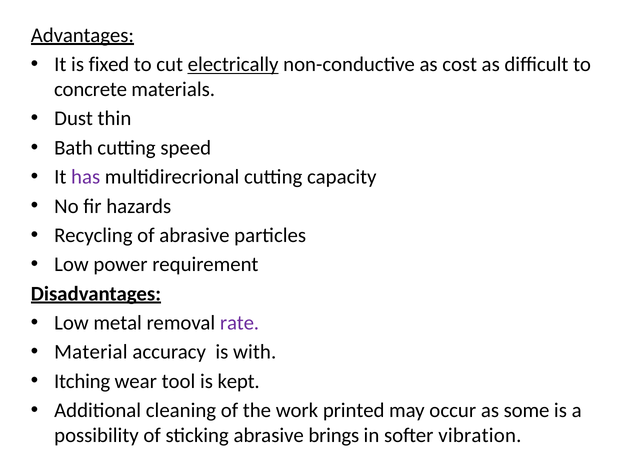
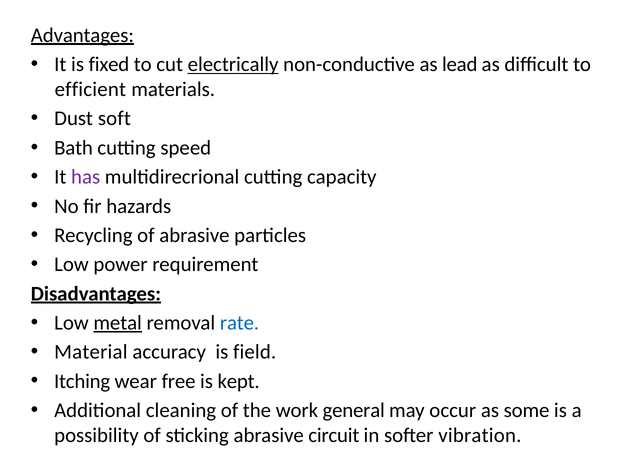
cost: cost -> lead
concrete: concrete -> efficient
thin: thin -> soft
metal underline: none -> present
rate colour: purple -> blue
with: with -> field
tool: tool -> free
printed: printed -> general
brings: brings -> circuit
